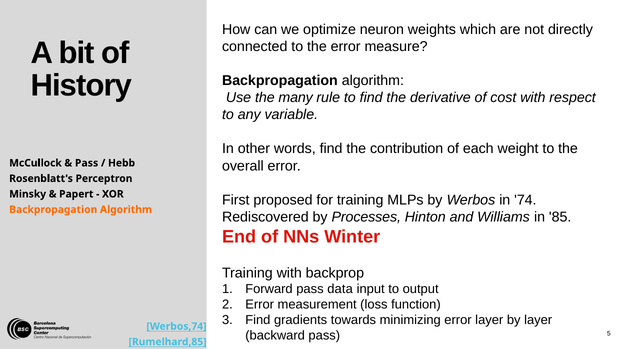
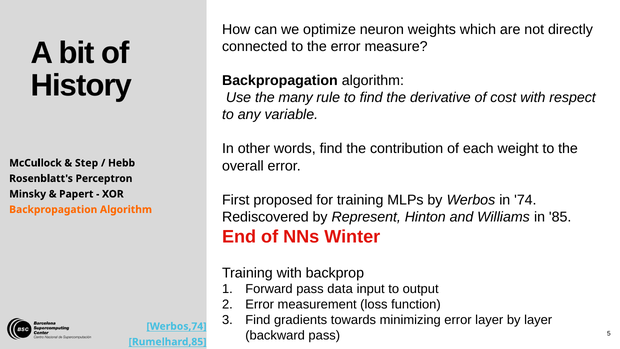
Pass at (87, 163): Pass -> Step
Processes: Processes -> Represent
